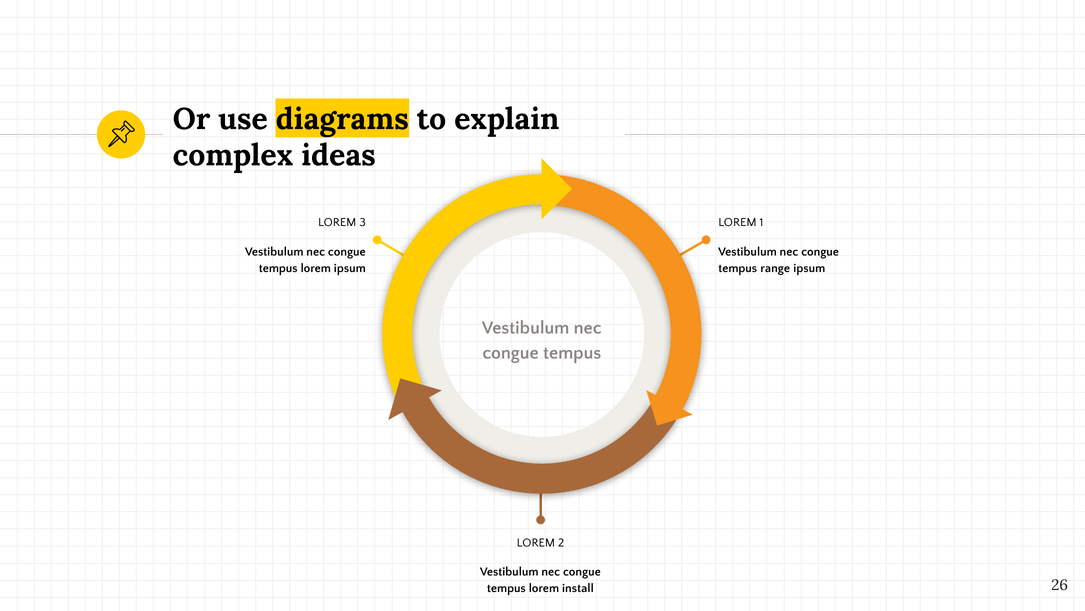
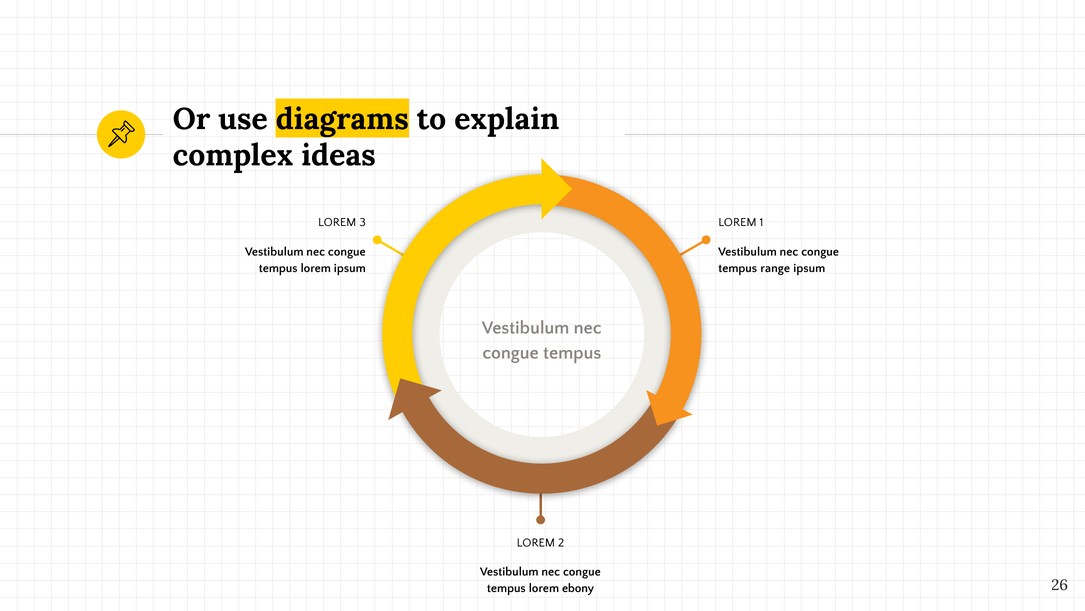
install: install -> ebony
